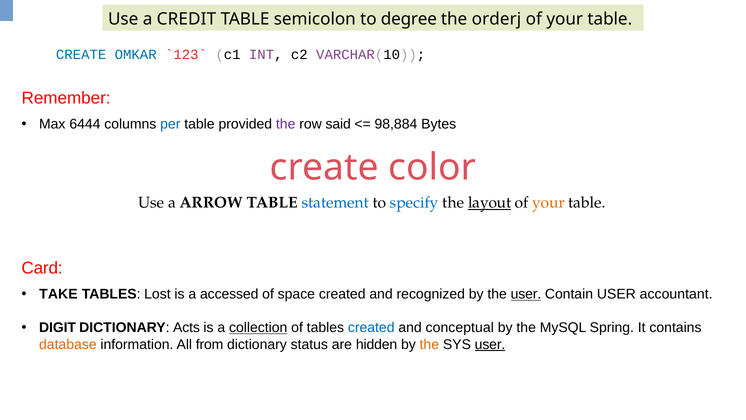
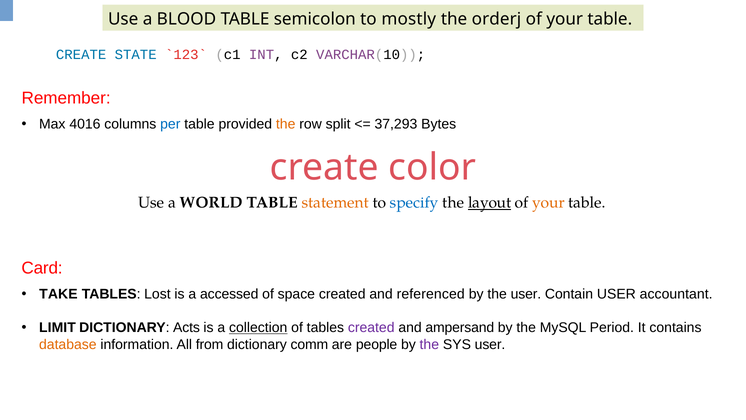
CREDIT: CREDIT -> BLOOD
degree: degree -> mostly
OMKAR: OMKAR -> STATE
6444: 6444 -> 4016
the at (286, 124) colour: purple -> orange
said: said -> split
98,884: 98,884 -> 37,293
ARROW: ARROW -> WORLD
statement colour: blue -> orange
recognized: recognized -> referenced
user at (526, 294) underline: present -> none
DIGIT: DIGIT -> LIMIT
created at (371, 328) colour: blue -> purple
conceptual: conceptual -> ampersand
Spring: Spring -> Period
status: status -> comm
hidden: hidden -> people
the at (429, 344) colour: orange -> purple
user at (490, 344) underline: present -> none
